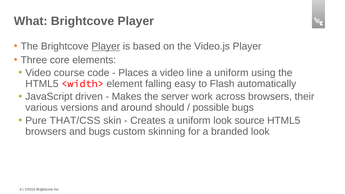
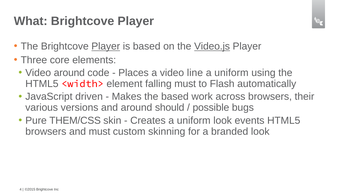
Video.js underline: none -> present
Video course: course -> around
falling easy: easy -> must
the server: server -> based
THAT/CSS: THAT/CSS -> THEM/CSS
source: source -> events
and bugs: bugs -> must
